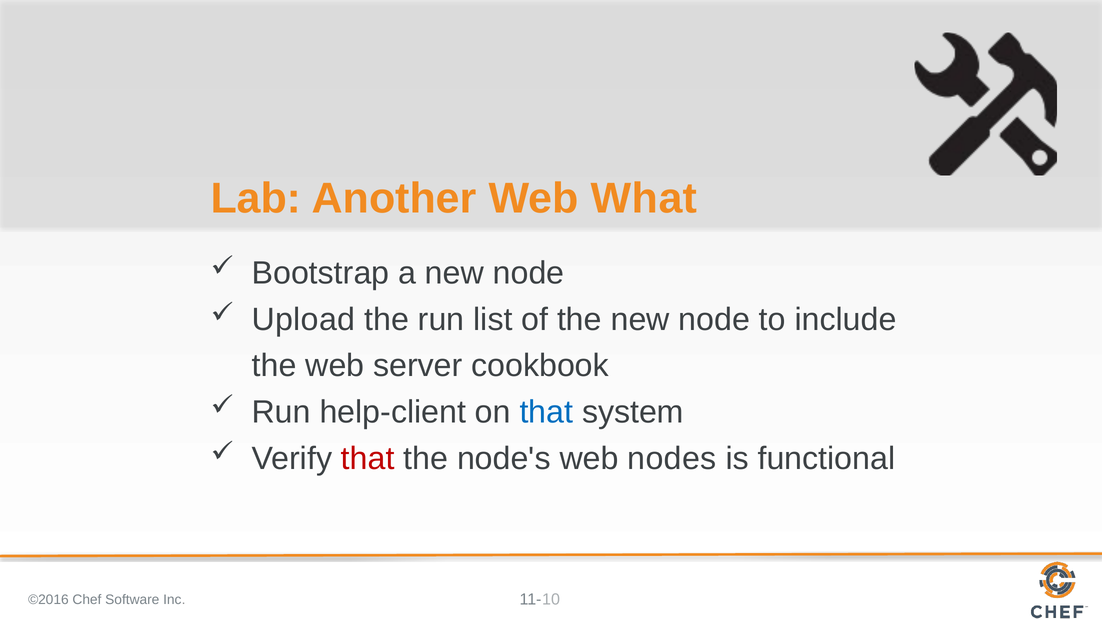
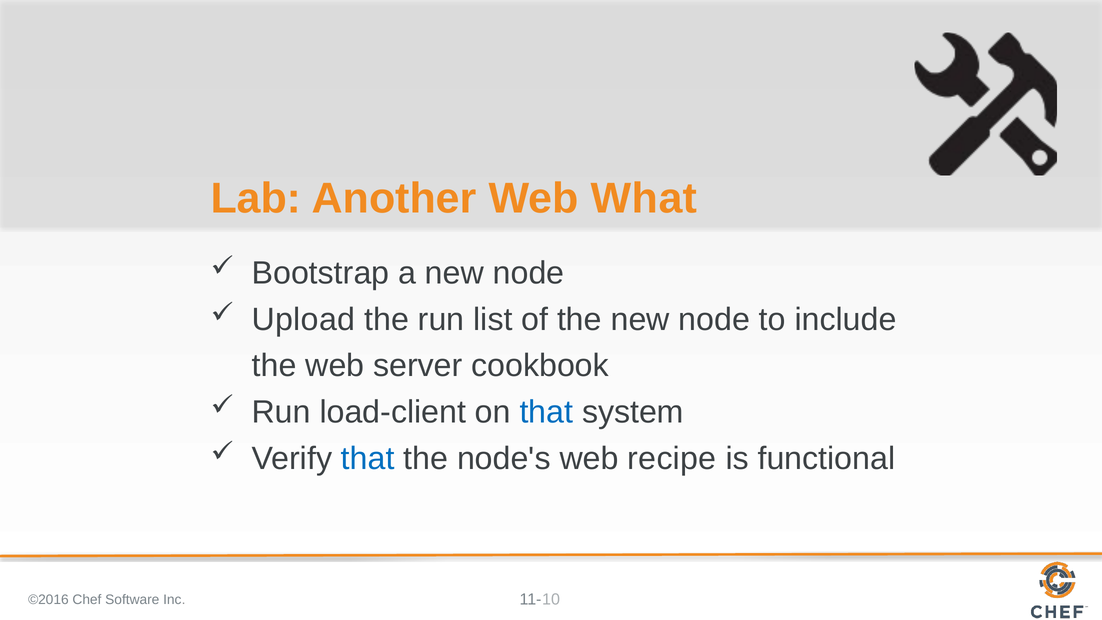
help-client: help-client -> load-client
that at (368, 458) colour: red -> blue
nodes: nodes -> recipe
